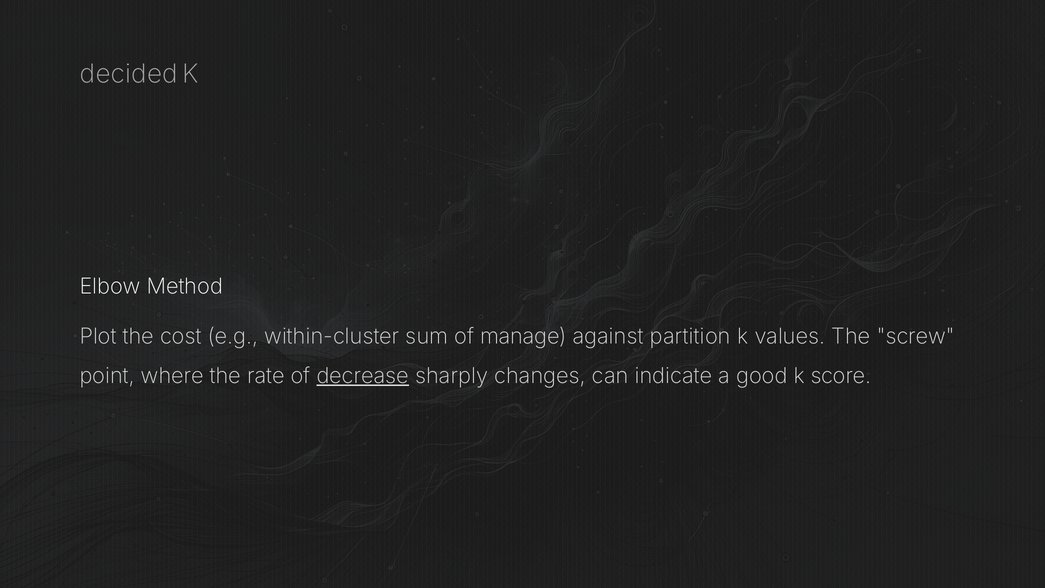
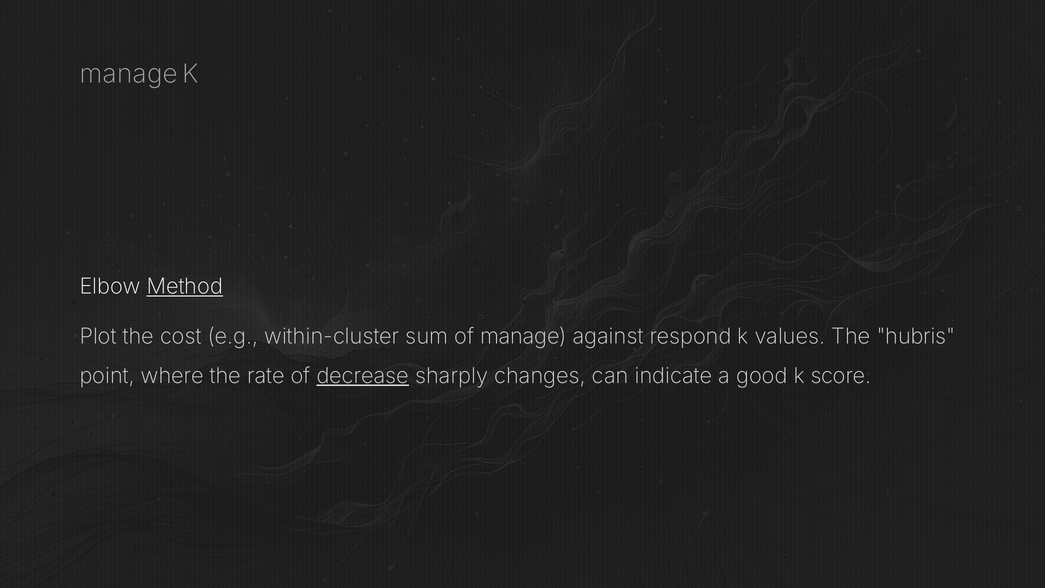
decided at (129, 74): decided -> manage
Method underline: none -> present
partition: partition -> respond
screw: screw -> hubris
